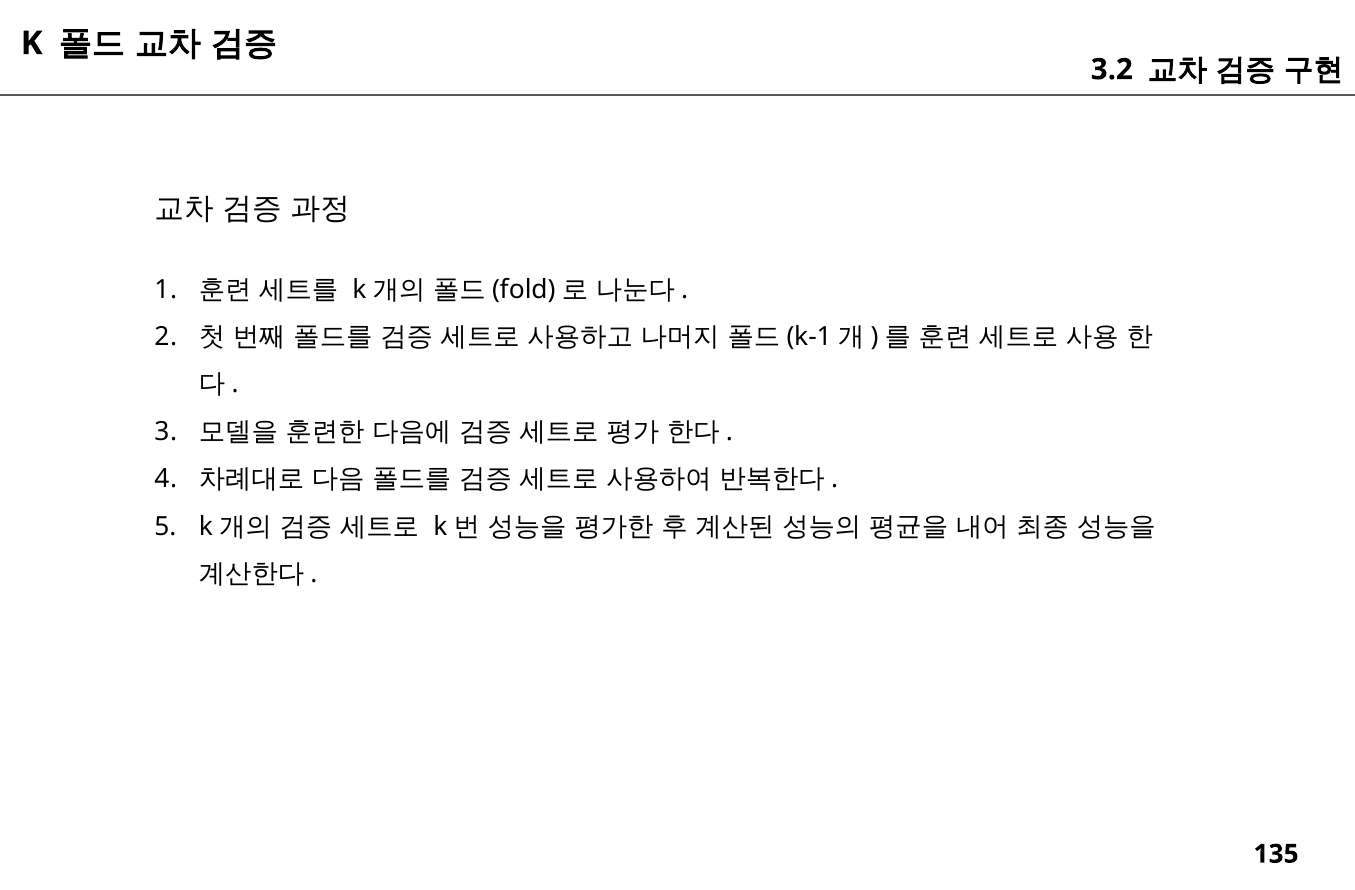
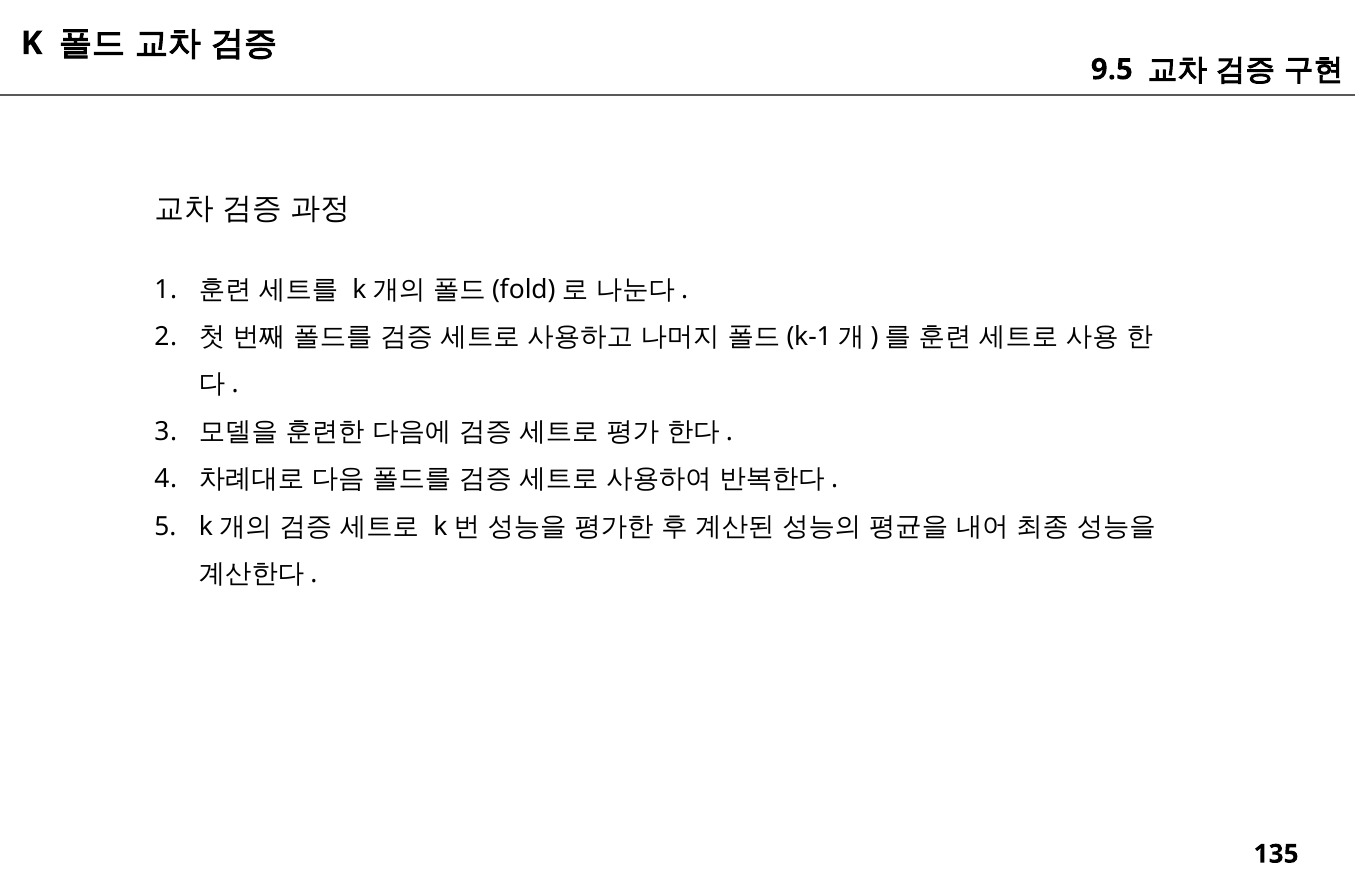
3.2: 3.2 -> 9.5
